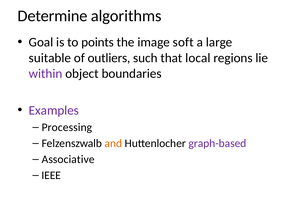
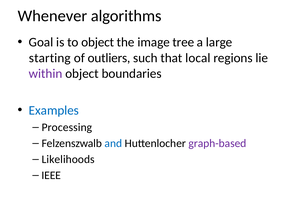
Determine: Determine -> Whenever
to points: points -> object
soft: soft -> tree
suitable: suitable -> starting
Examples colour: purple -> blue
and colour: orange -> blue
Associative: Associative -> Likelihoods
